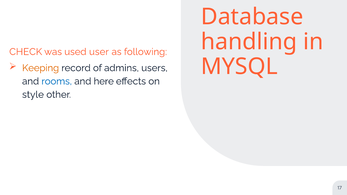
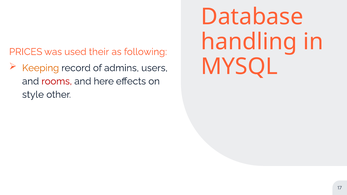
CHECK: CHECK -> PRICES
user: user -> their
rooms colour: blue -> red
